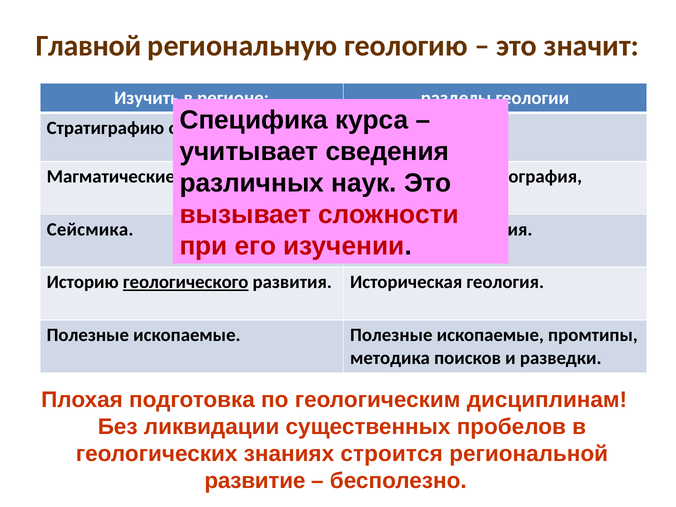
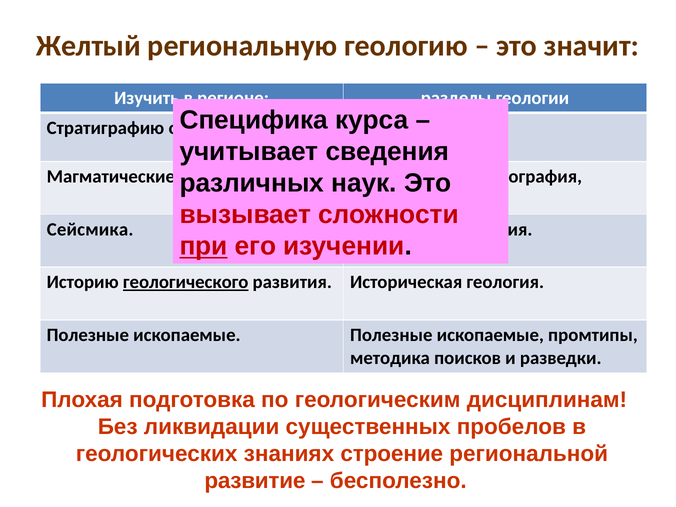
Главной: Главной -> Желтый
при underline: none -> present
строится: строится -> строение
